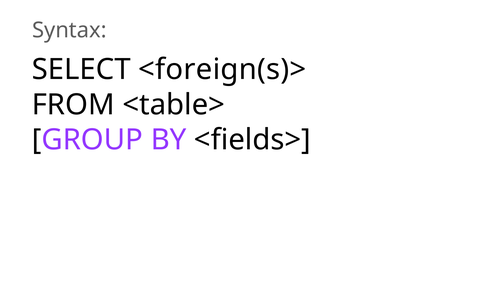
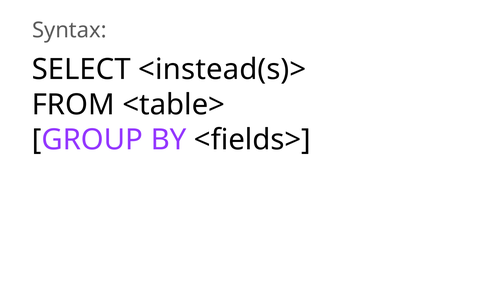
<foreign(s)>: <foreign(s)> -> <instead(s)>
